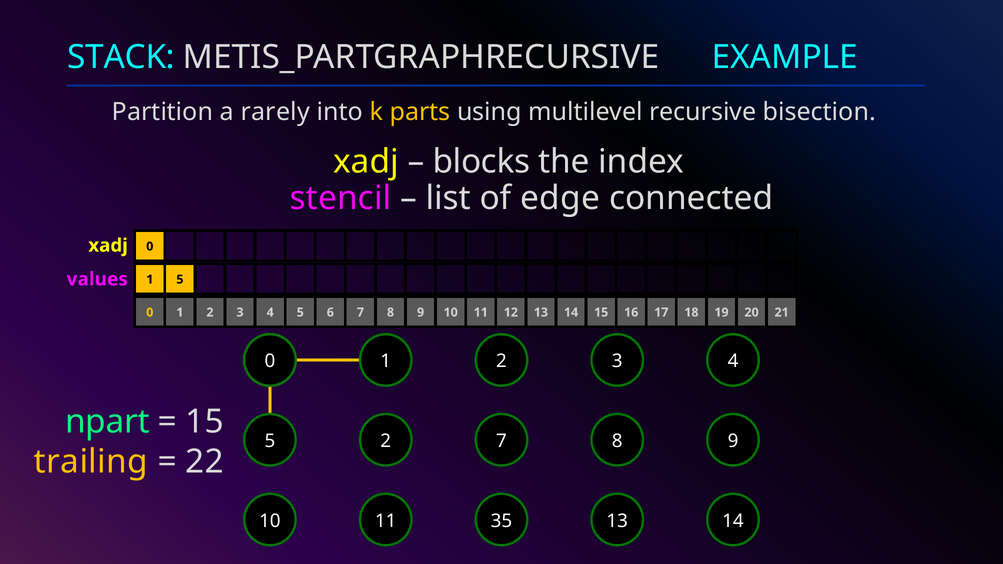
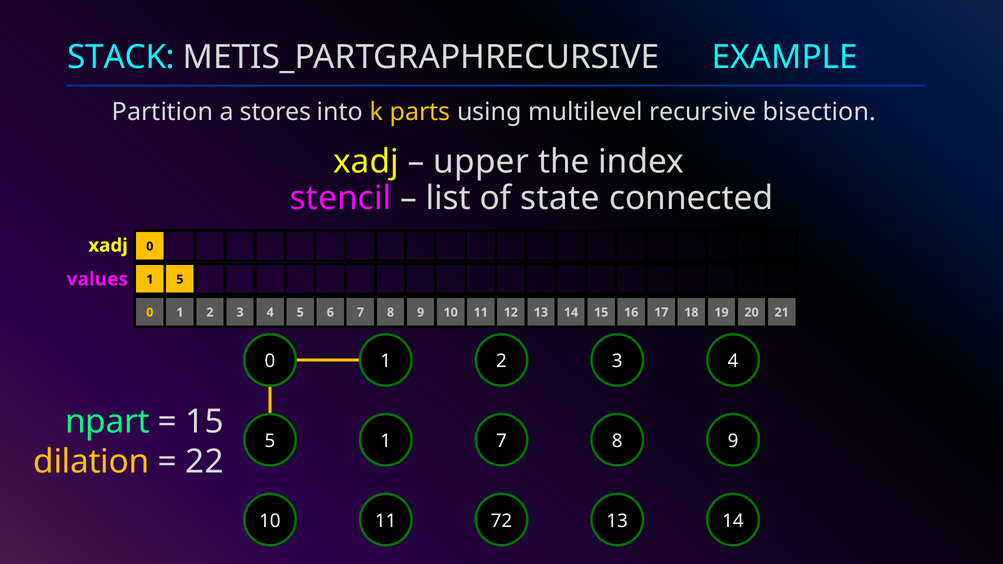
rarely: rarely -> stores
blocks: blocks -> upper
edge: edge -> state
5 2: 2 -> 1
trailing: trailing -> dilation
35: 35 -> 72
